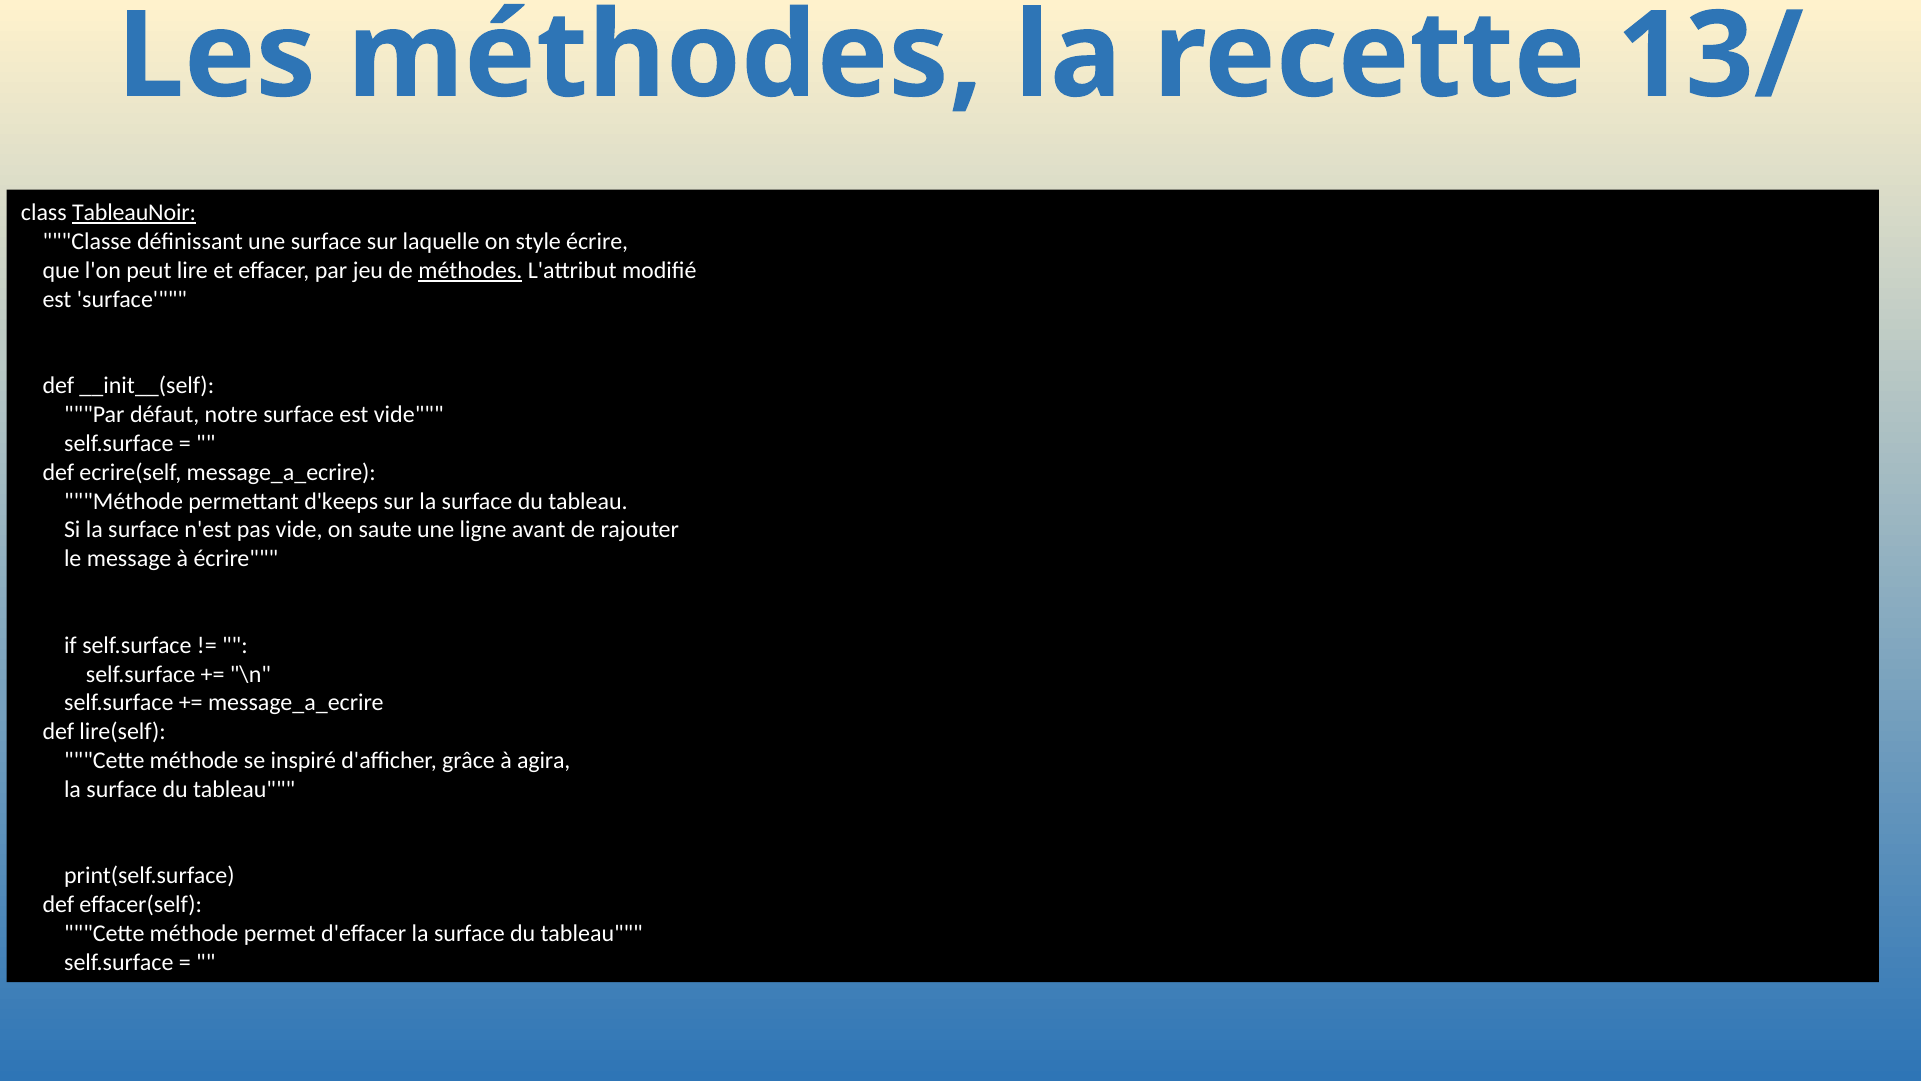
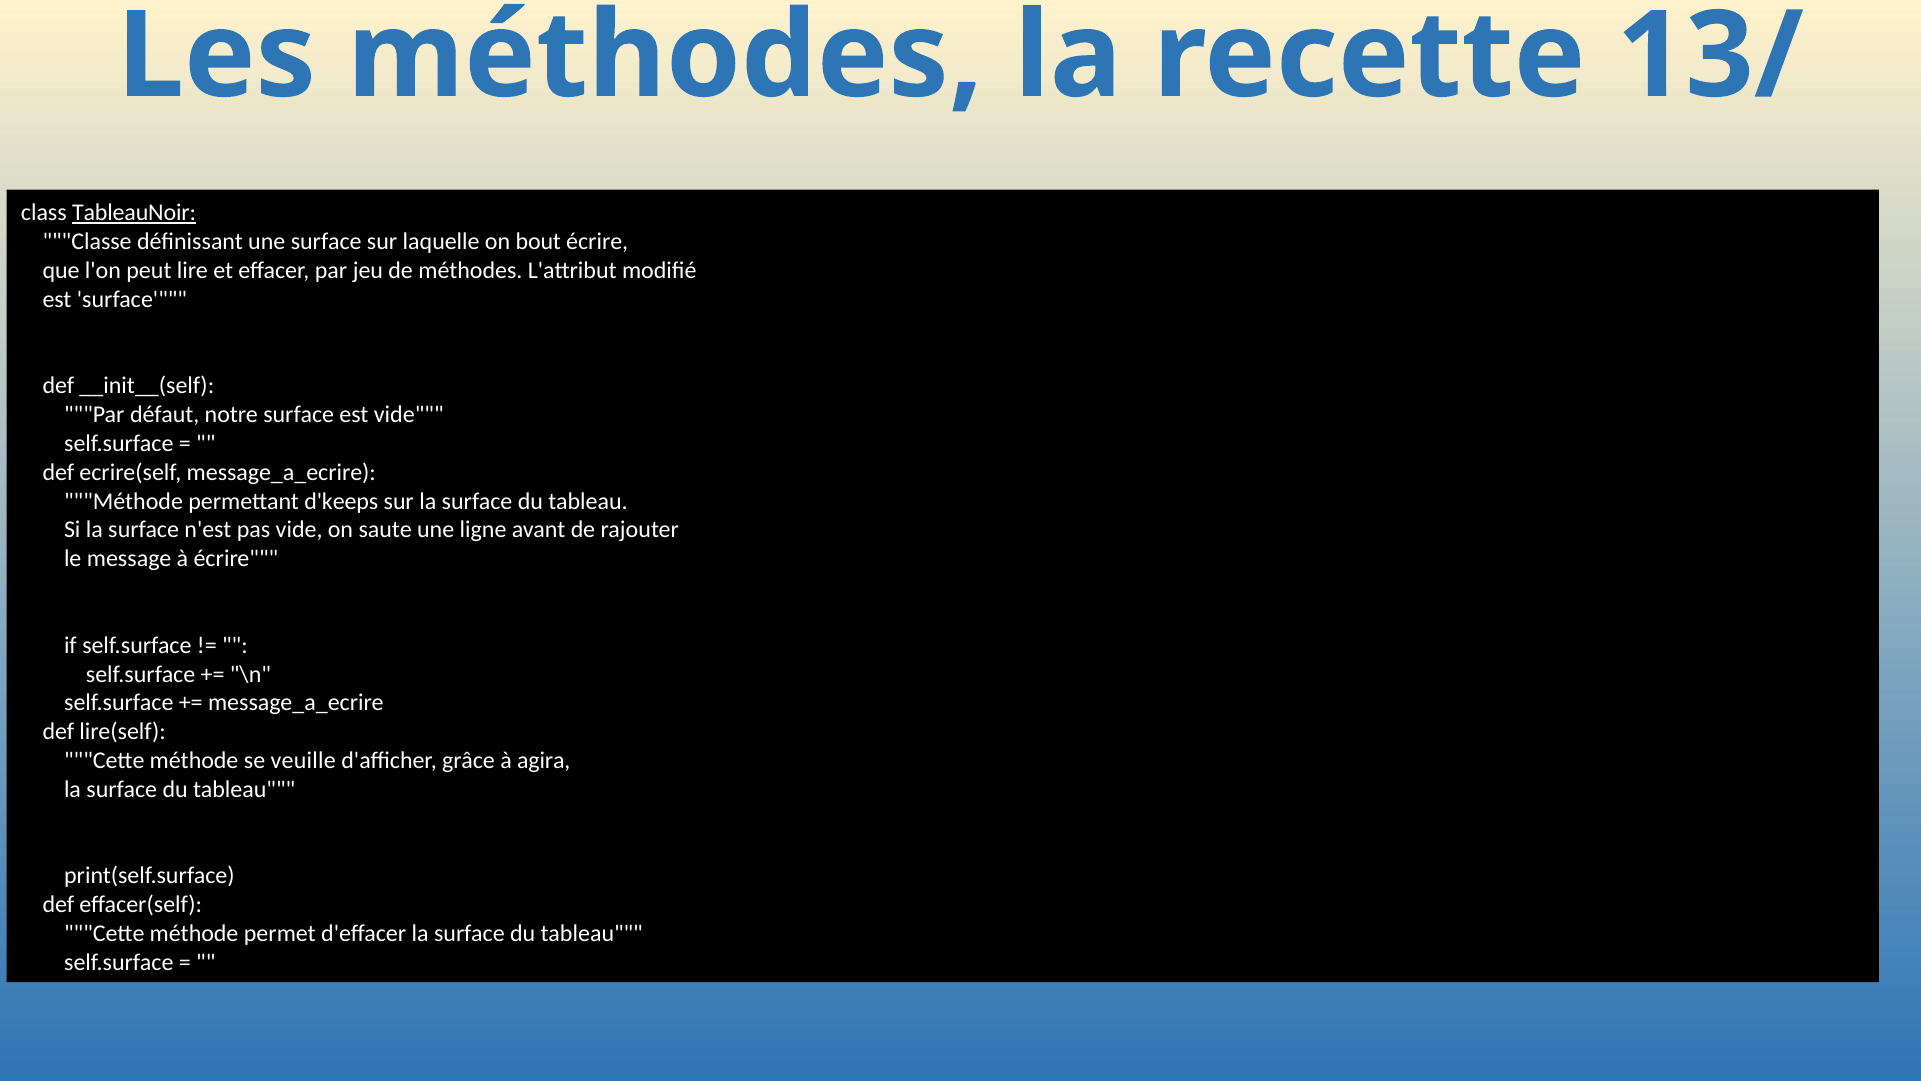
style: style -> bout
méthodes at (470, 270) underline: present -> none
inspiré: inspiré -> veuille
